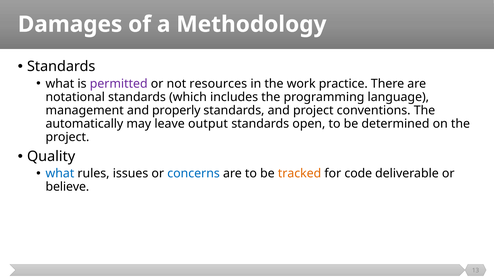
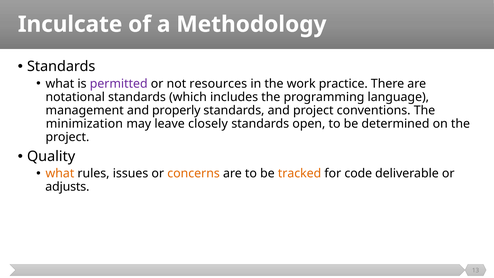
Damages: Damages -> Inculcate
automatically: automatically -> minimization
output: output -> closely
what at (60, 173) colour: blue -> orange
concerns colour: blue -> orange
believe: believe -> adjusts
